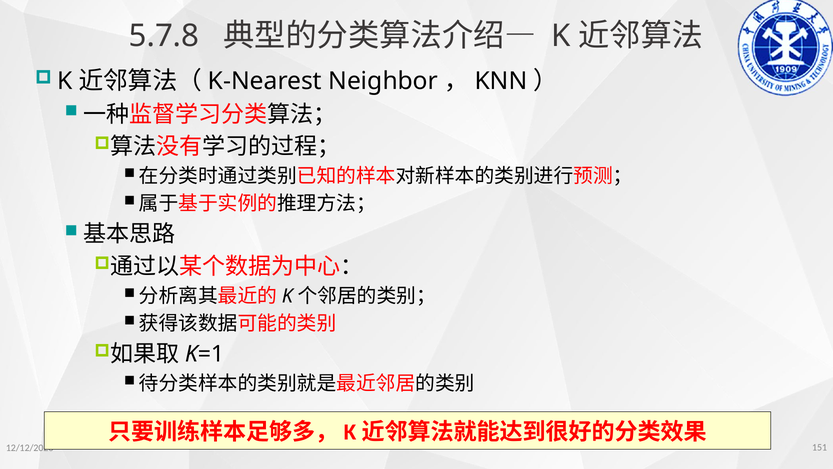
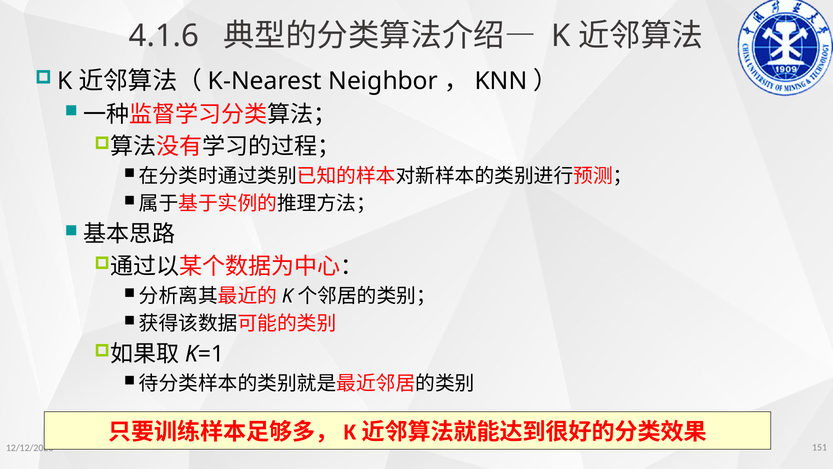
5.7.8: 5.7.8 -> 4.1.6
